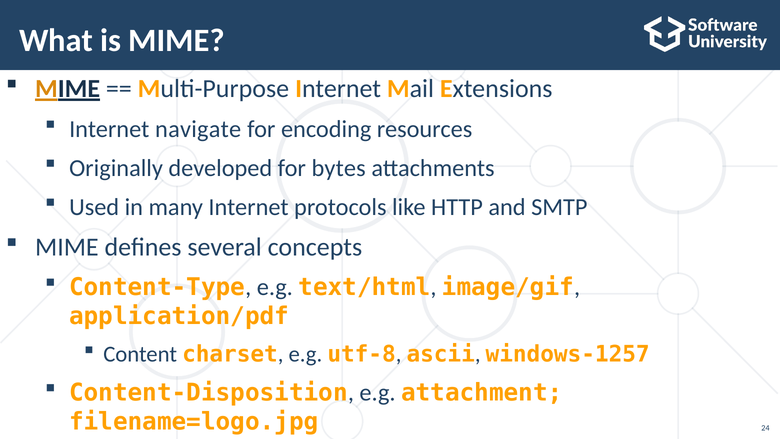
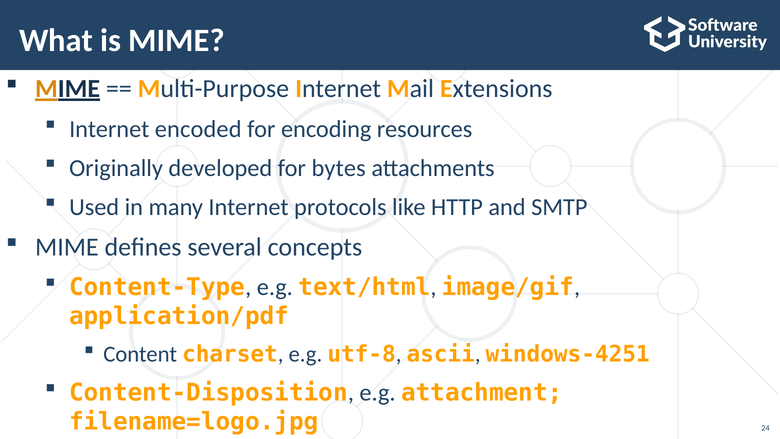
navigate: navigate -> encoded
windows-1257: windows-1257 -> windows-4251
